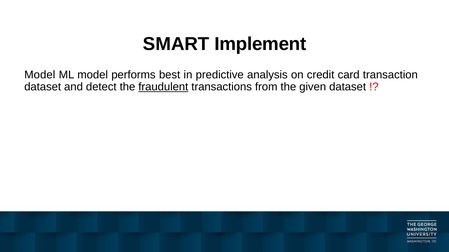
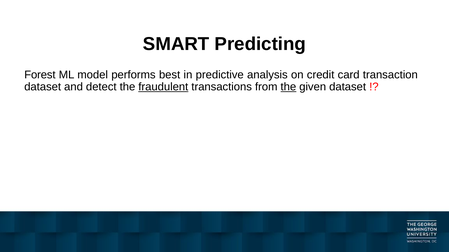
Implement: Implement -> Predicting
Model at (40, 75): Model -> Forest
the at (288, 87) underline: none -> present
